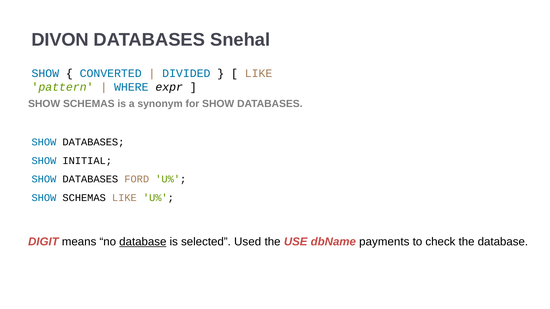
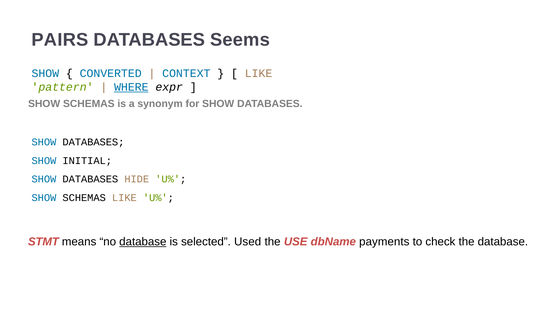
DIVON: DIVON -> PAIRS
Snehal: Snehal -> Seems
DIVIDED: DIVIDED -> CONTEXT
WHERE underline: none -> present
FORD: FORD -> HIDE
DIGIT: DIGIT -> STMT
